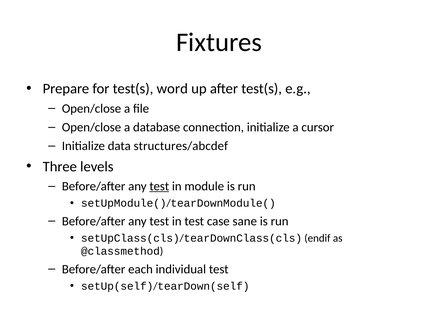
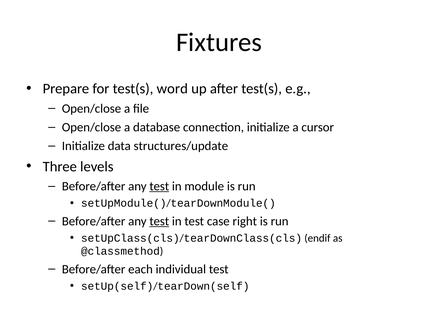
structures/abcdef: structures/abcdef -> structures/update
test at (159, 221) underline: none -> present
sane: sane -> right
